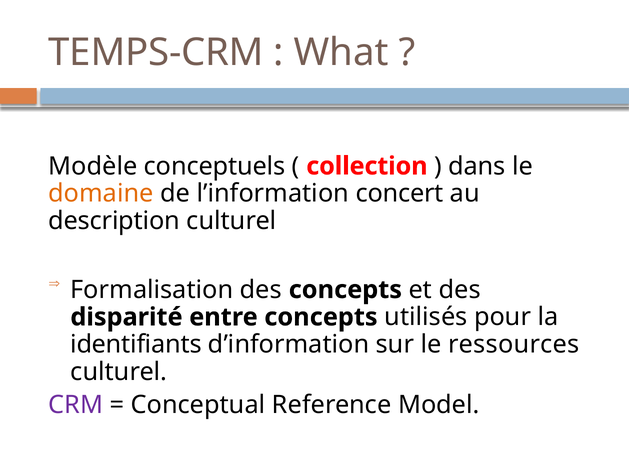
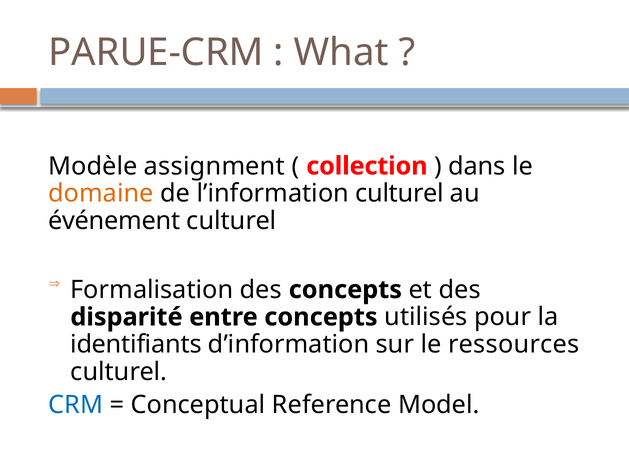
TEMPS-CRM: TEMPS-CRM -> PARUE-CRM
conceptuels: conceptuels -> assignment
l’information concert: concert -> culturel
description: description -> événement
CRM colour: purple -> blue
